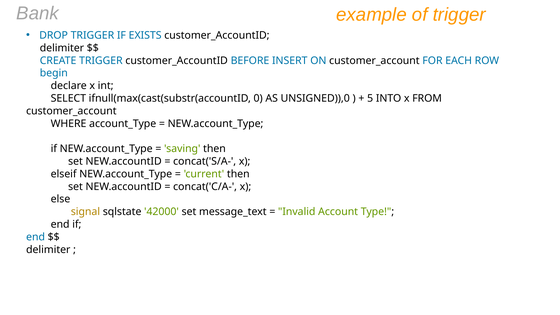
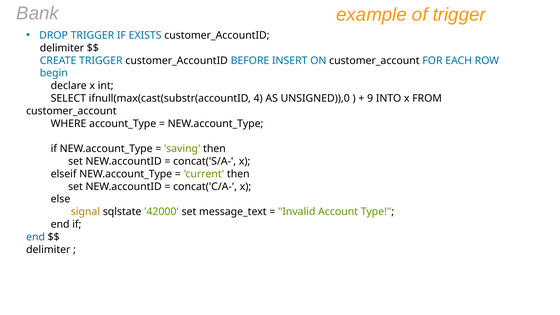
0: 0 -> 4
5: 5 -> 9
